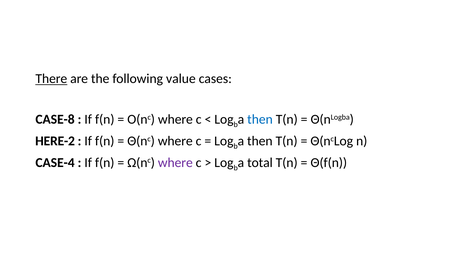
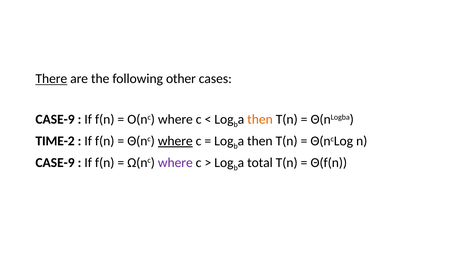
value: value -> other
CASE-8 at (55, 119): CASE-8 -> CASE-9
then at (260, 119) colour: blue -> orange
HERE-2: HERE-2 -> TIME-2
where at (175, 141) underline: none -> present
CASE-4 at (55, 162): CASE-4 -> CASE-9
